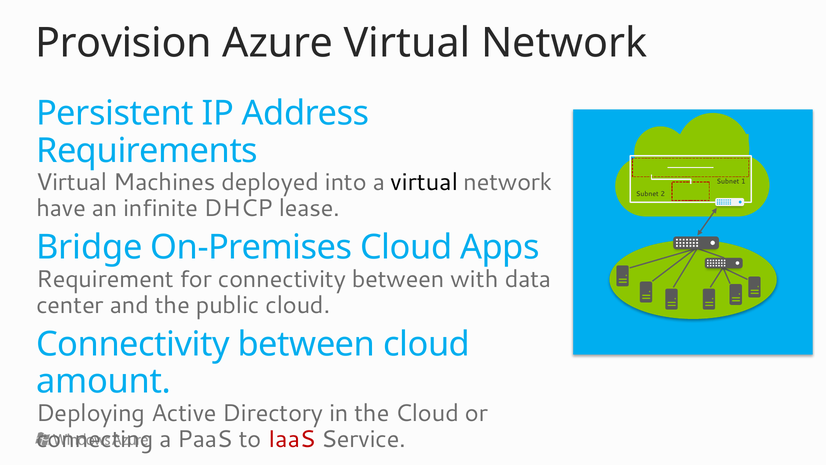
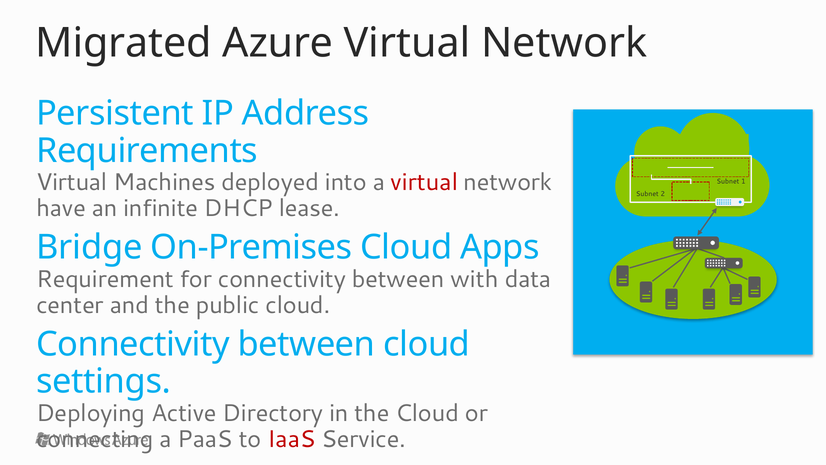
Provision: Provision -> Migrated
virtual at (424, 182) colour: black -> red
amount: amount -> settings
